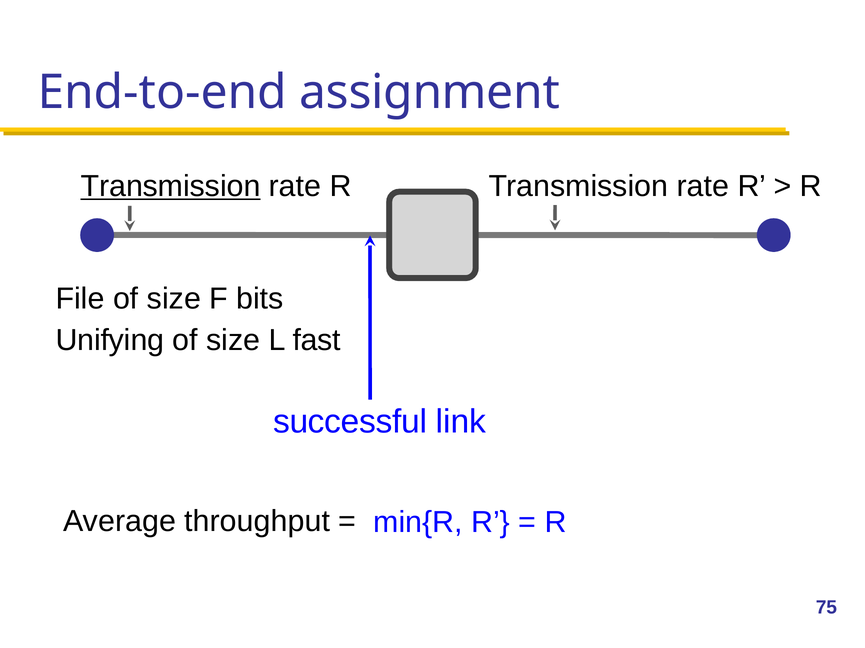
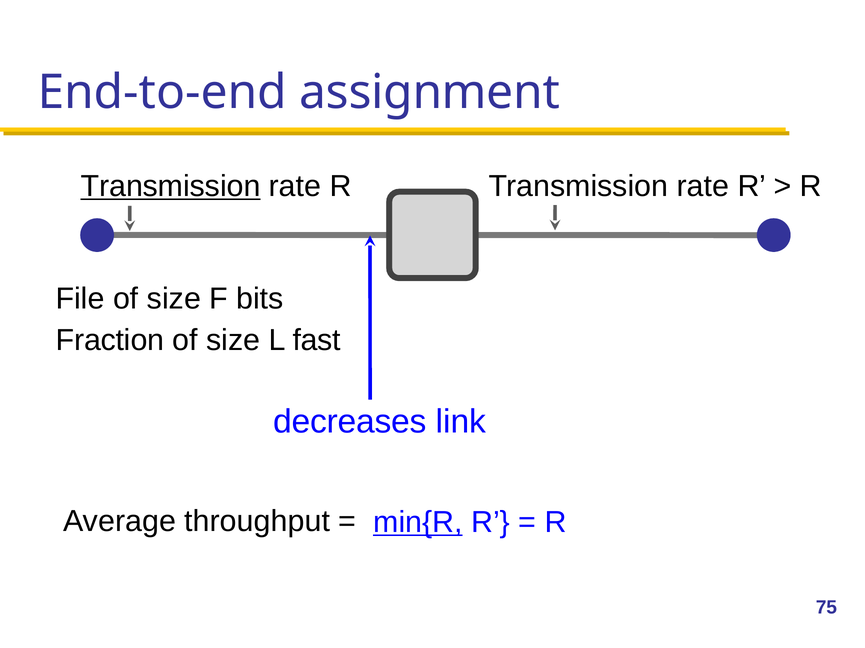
Unifying: Unifying -> Fraction
successful: successful -> decreases
min{R underline: none -> present
